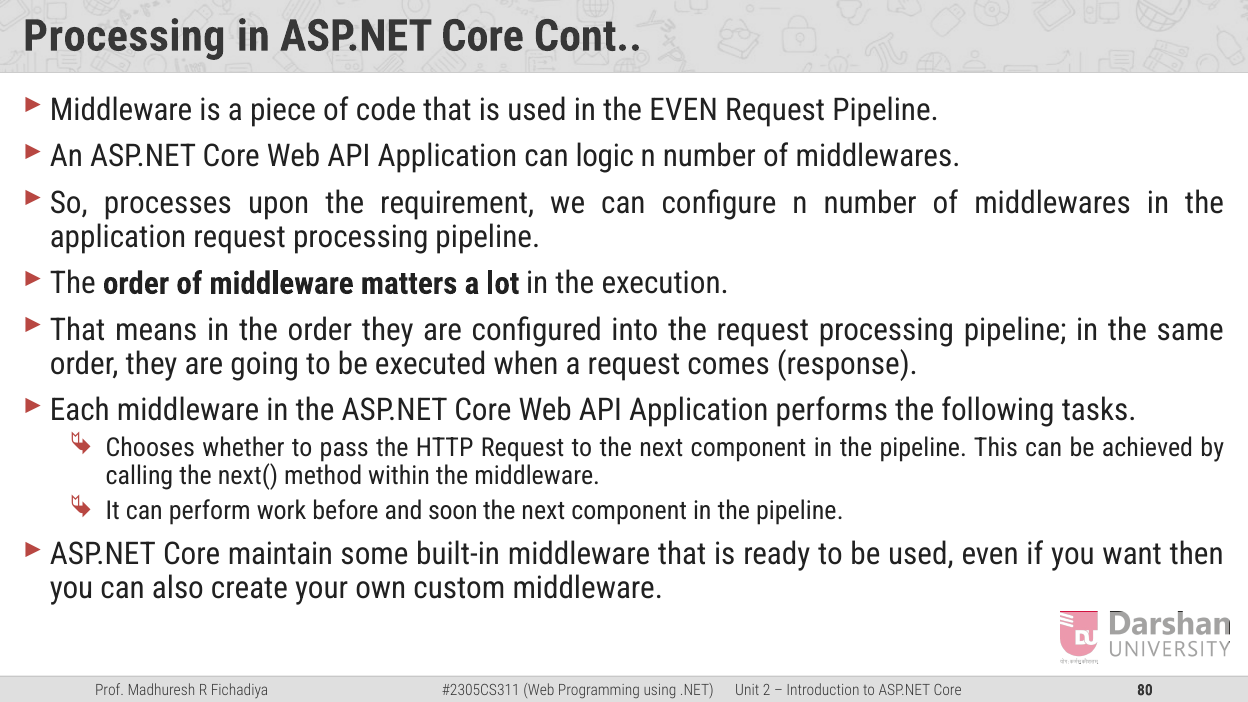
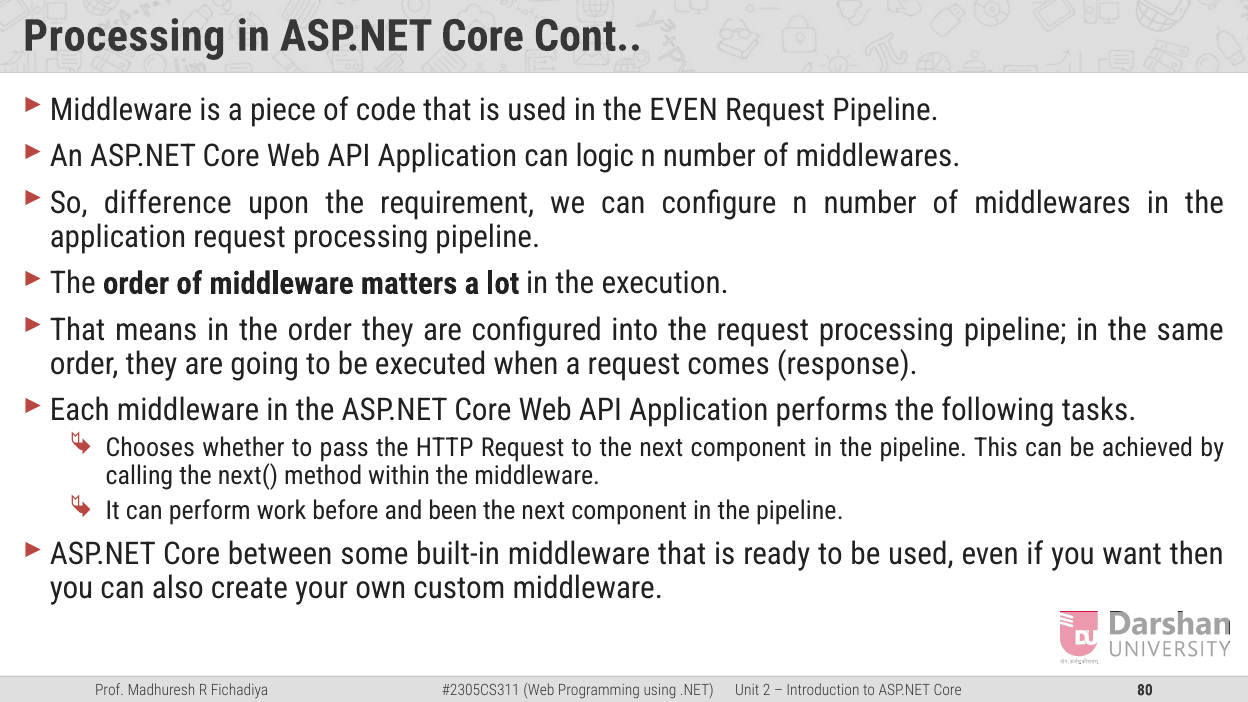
processes: processes -> difference
soon: soon -> been
maintain: maintain -> between
